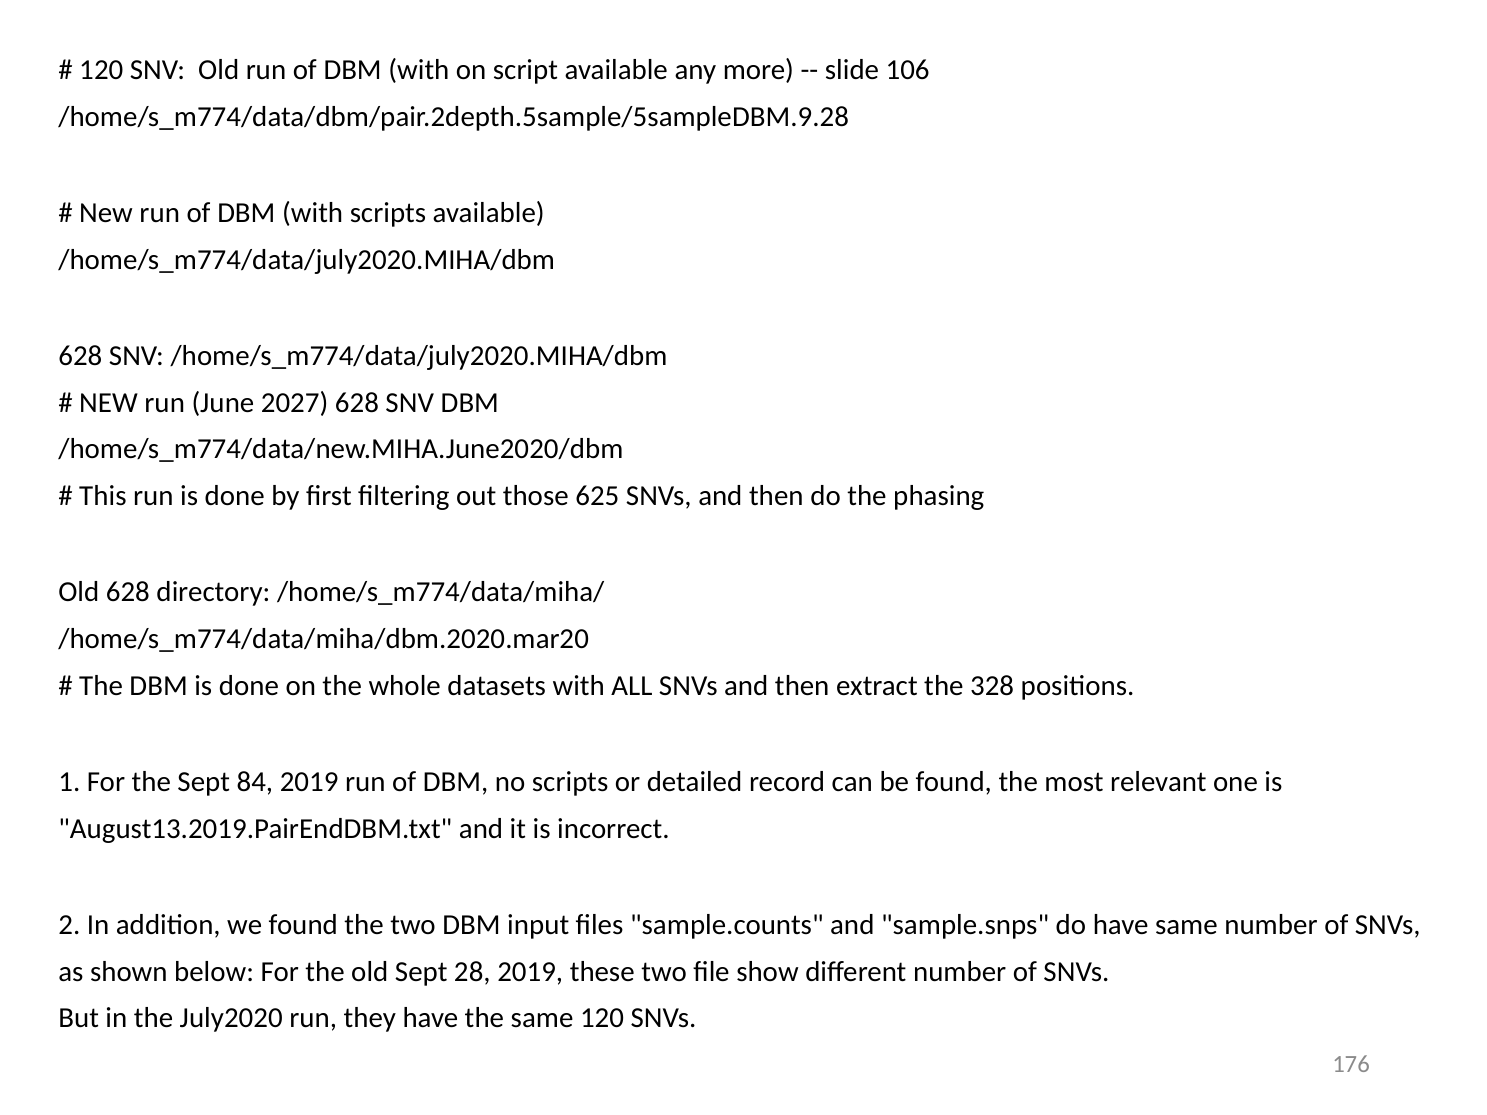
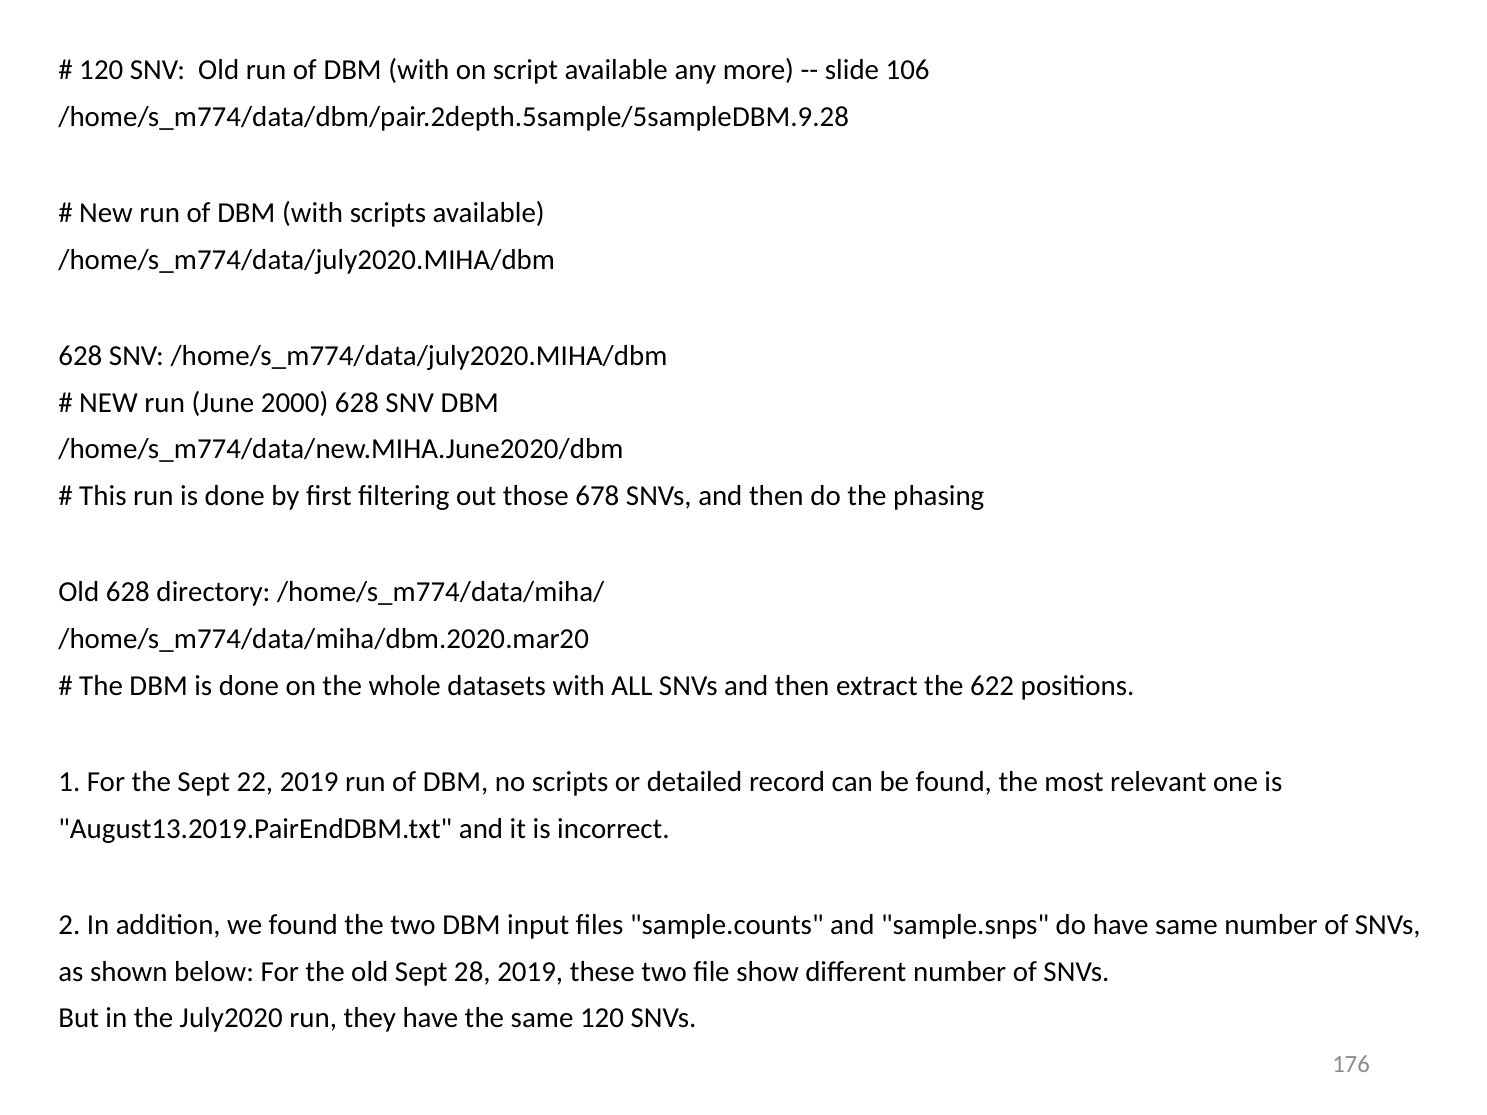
2027: 2027 -> 2000
625: 625 -> 678
328: 328 -> 622
84: 84 -> 22
